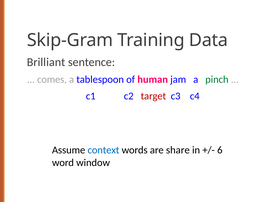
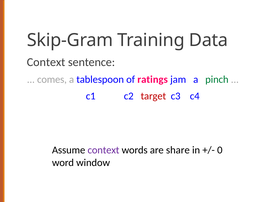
Brilliant at (46, 62): Brilliant -> Context
human: human -> ratings
context at (103, 150) colour: blue -> purple
6: 6 -> 0
